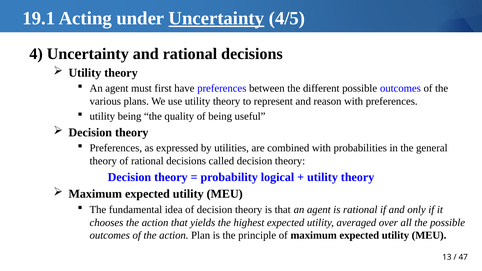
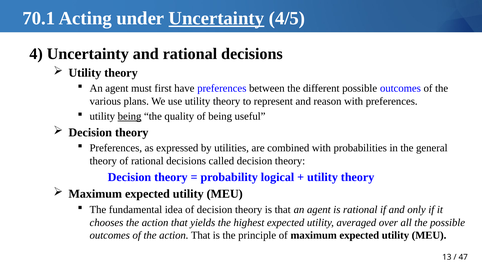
19.1: 19.1 -> 70.1
being at (130, 116) underline: none -> present
of the action Plan: Plan -> That
